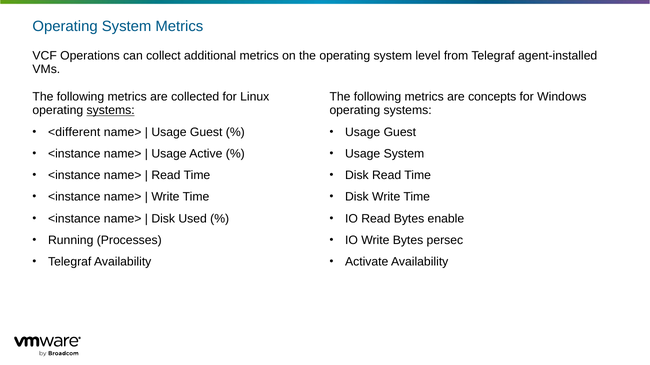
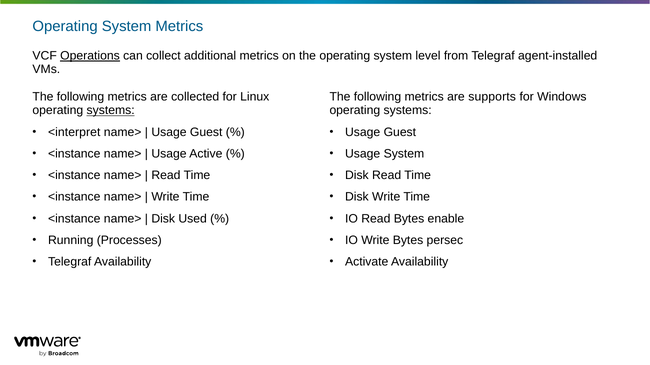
Operations underline: none -> present
concepts: concepts -> supports
<different: <different -> <interpret
